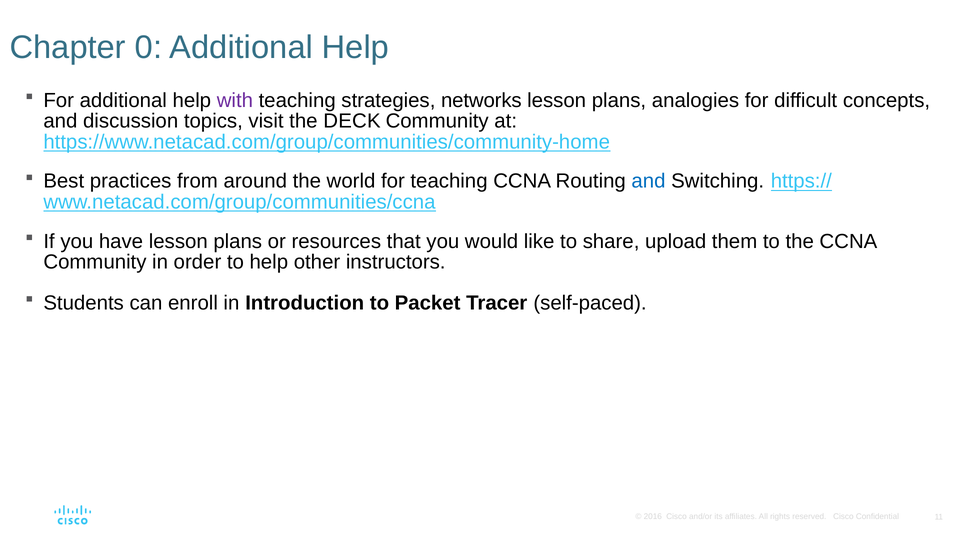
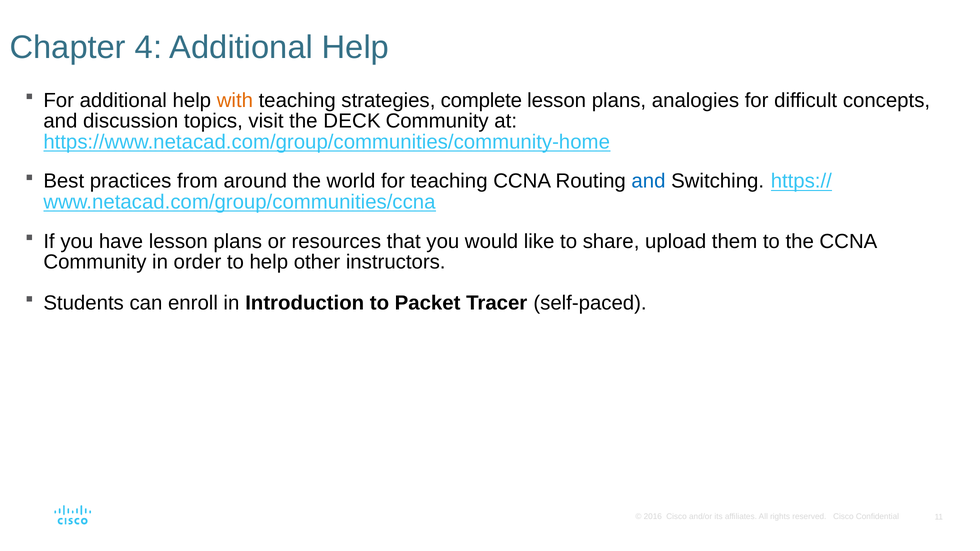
0: 0 -> 4
with colour: purple -> orange
networks: networks -> complete
